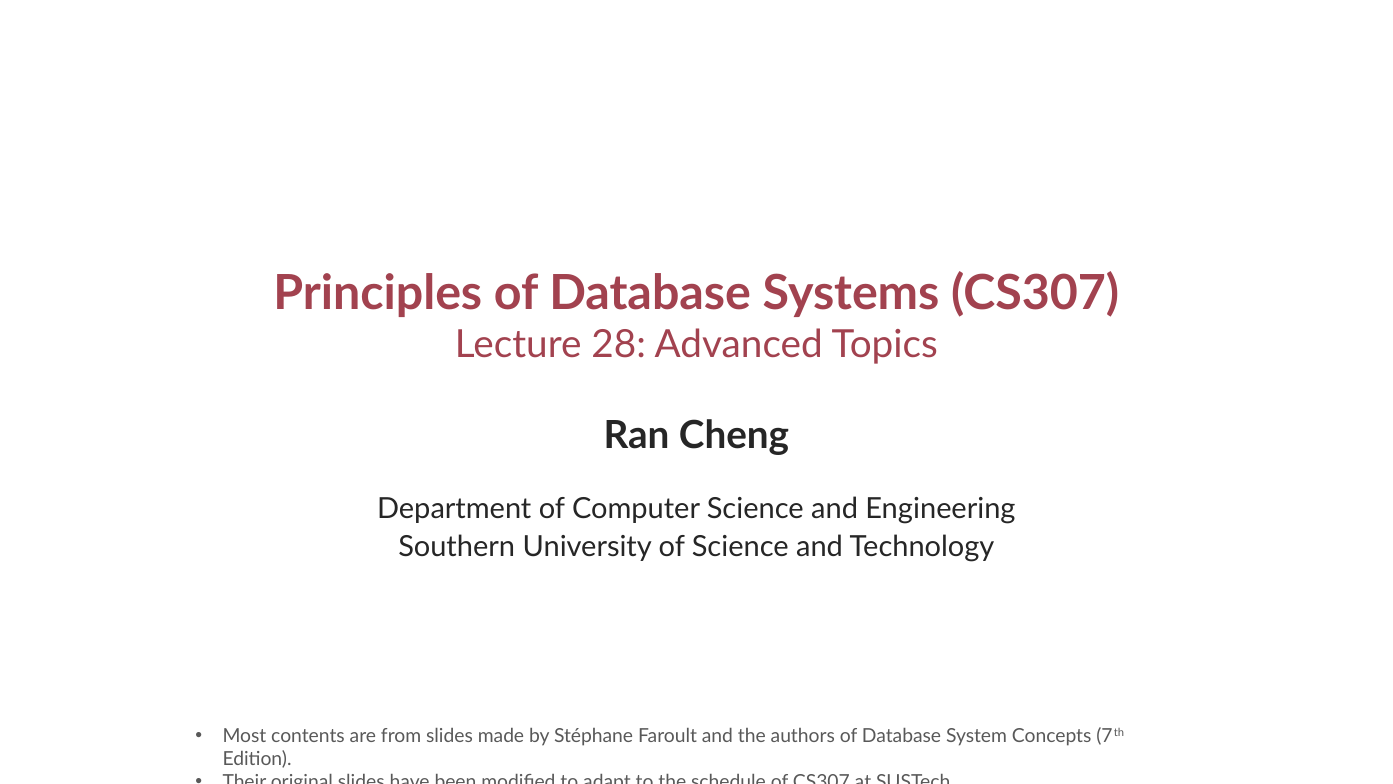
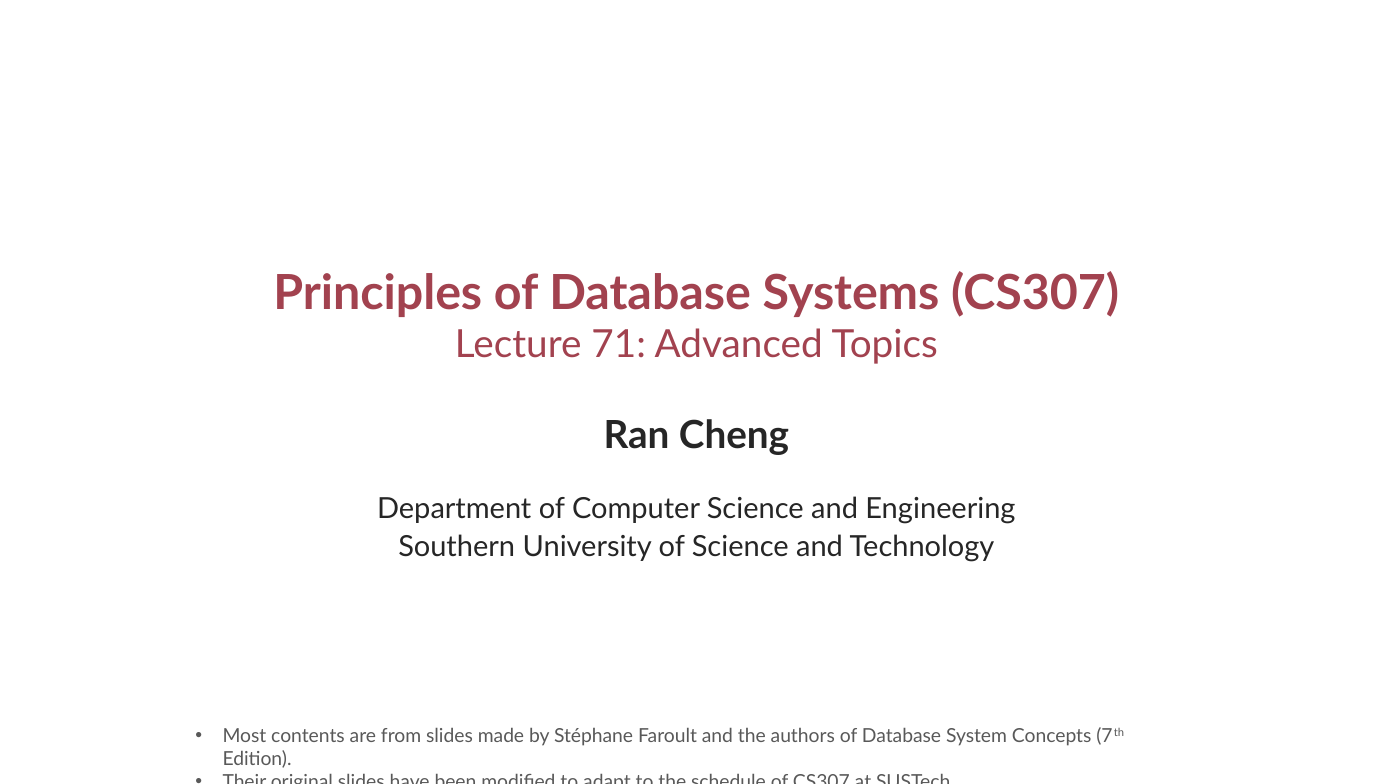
28: 28 -> 71
